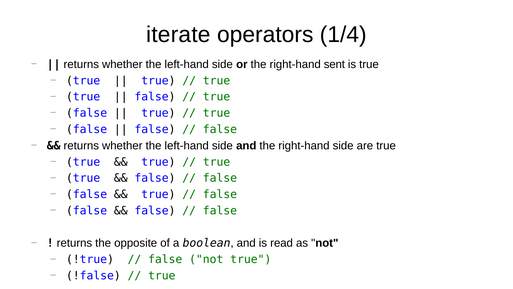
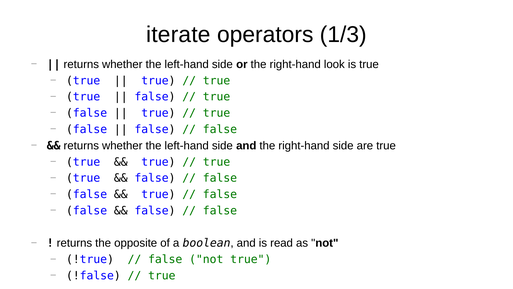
1/4: 1/4 -> 1/3
sent: sent -> look
